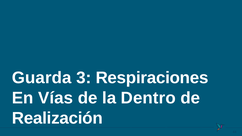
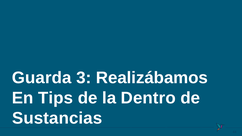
Respiraciones: Respiraciones -> Realizábamos
Vías: Vías -> Tips
Realización: Realización -> Sustancias
